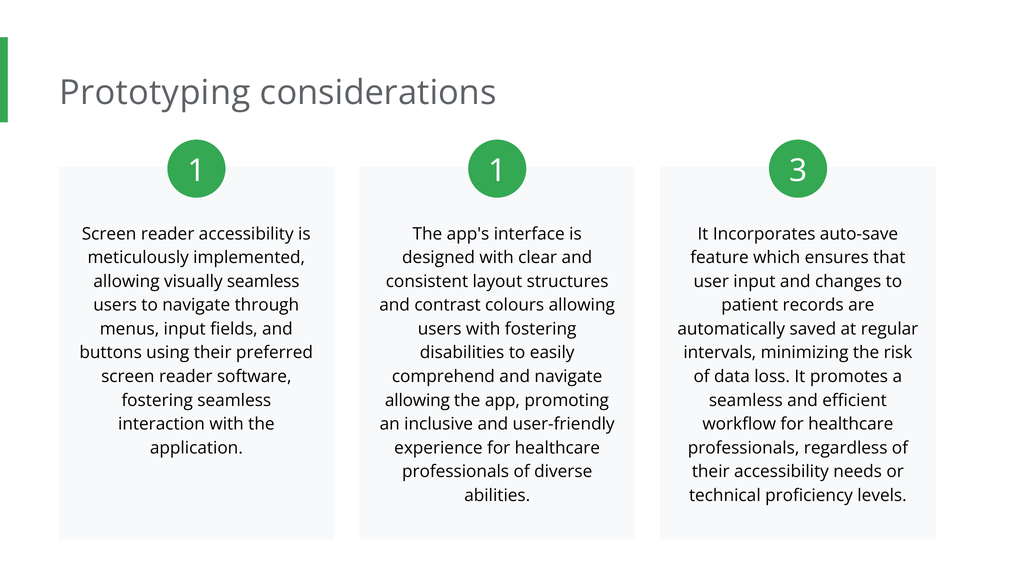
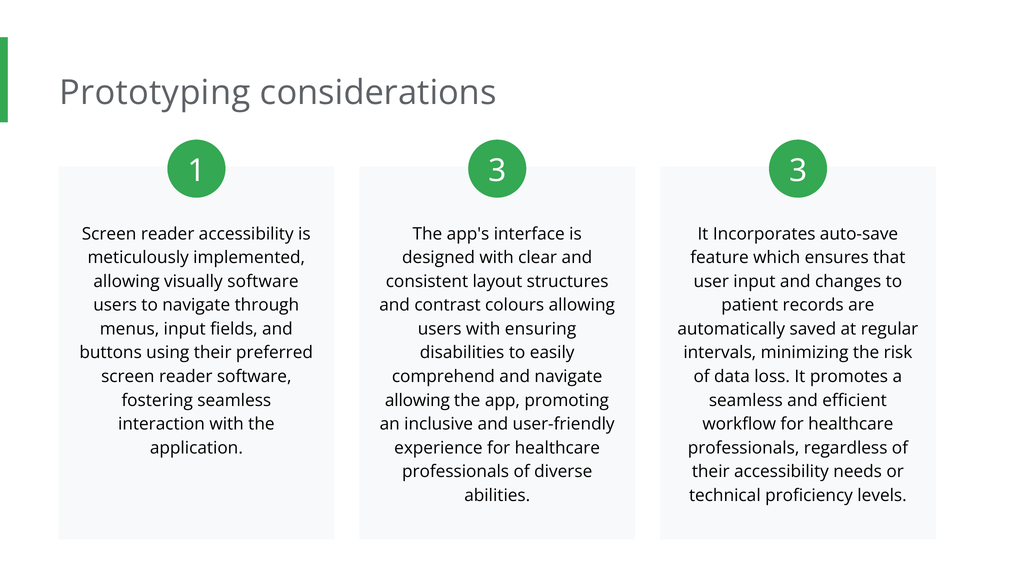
1 1: 1 -> 3
visually seamless: seamless -> software
with fostering: fostering -> ensuring
